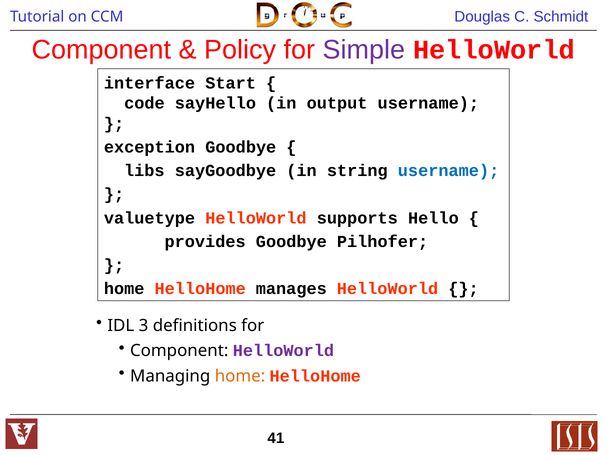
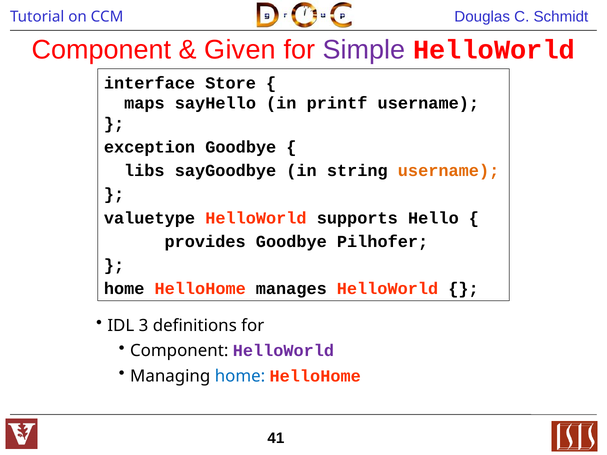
Policy: Policy -> Given
Start: Start -> Store
code: code -> maps
output: output -> printf
username at (449, 171) colour: blue -> orange
home at (240, 376) colour: orange -> blue
